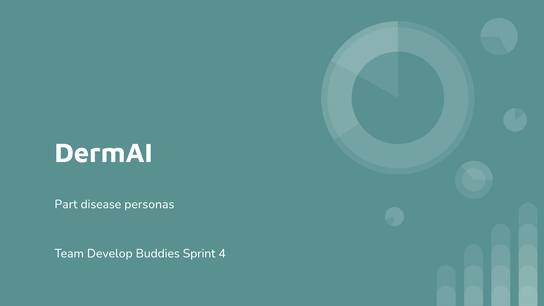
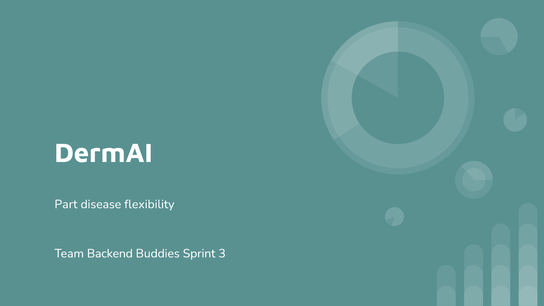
personas: personas -> flexibility
Develop: Develop -> Backend
4: 4 -> 3
